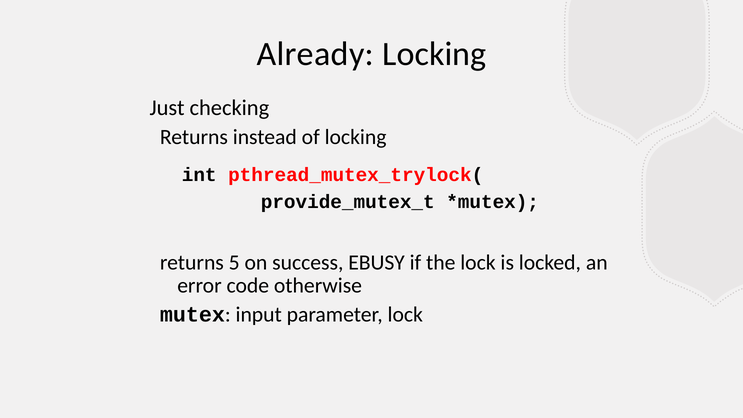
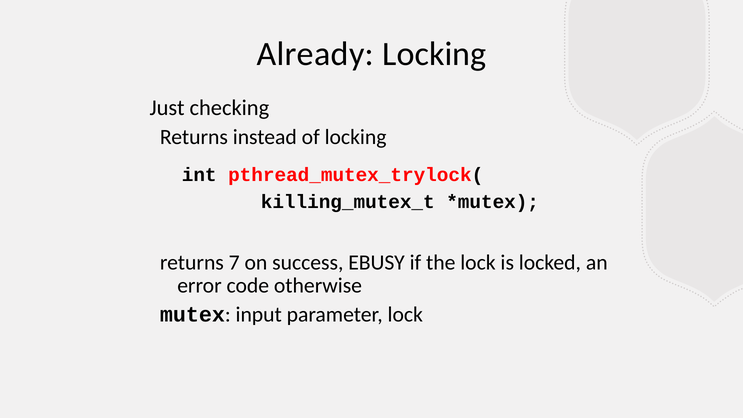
provide_mutex_t: provide_mutex_t -> killing_mutex_t
5: 5 -> 7
